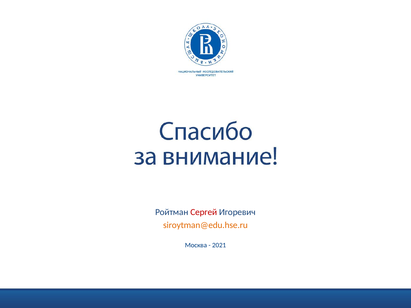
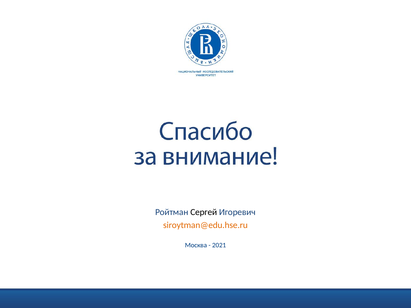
Сергей colour: red -> black
